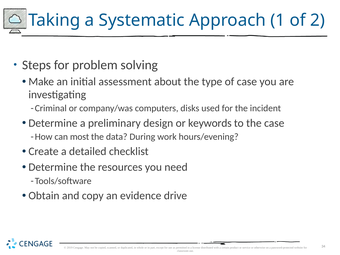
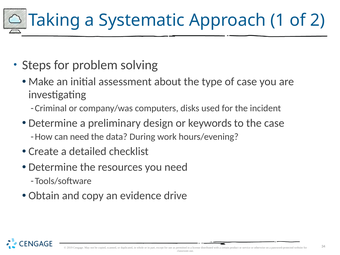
can most: most -> need
